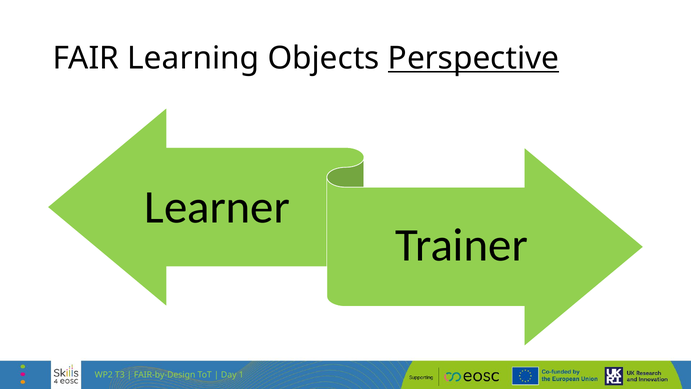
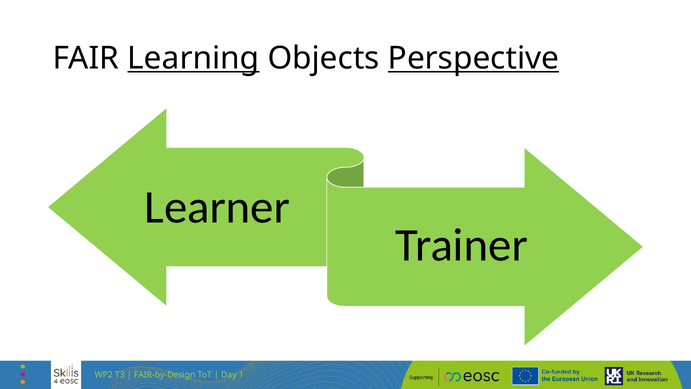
Learning underline: none -> present
